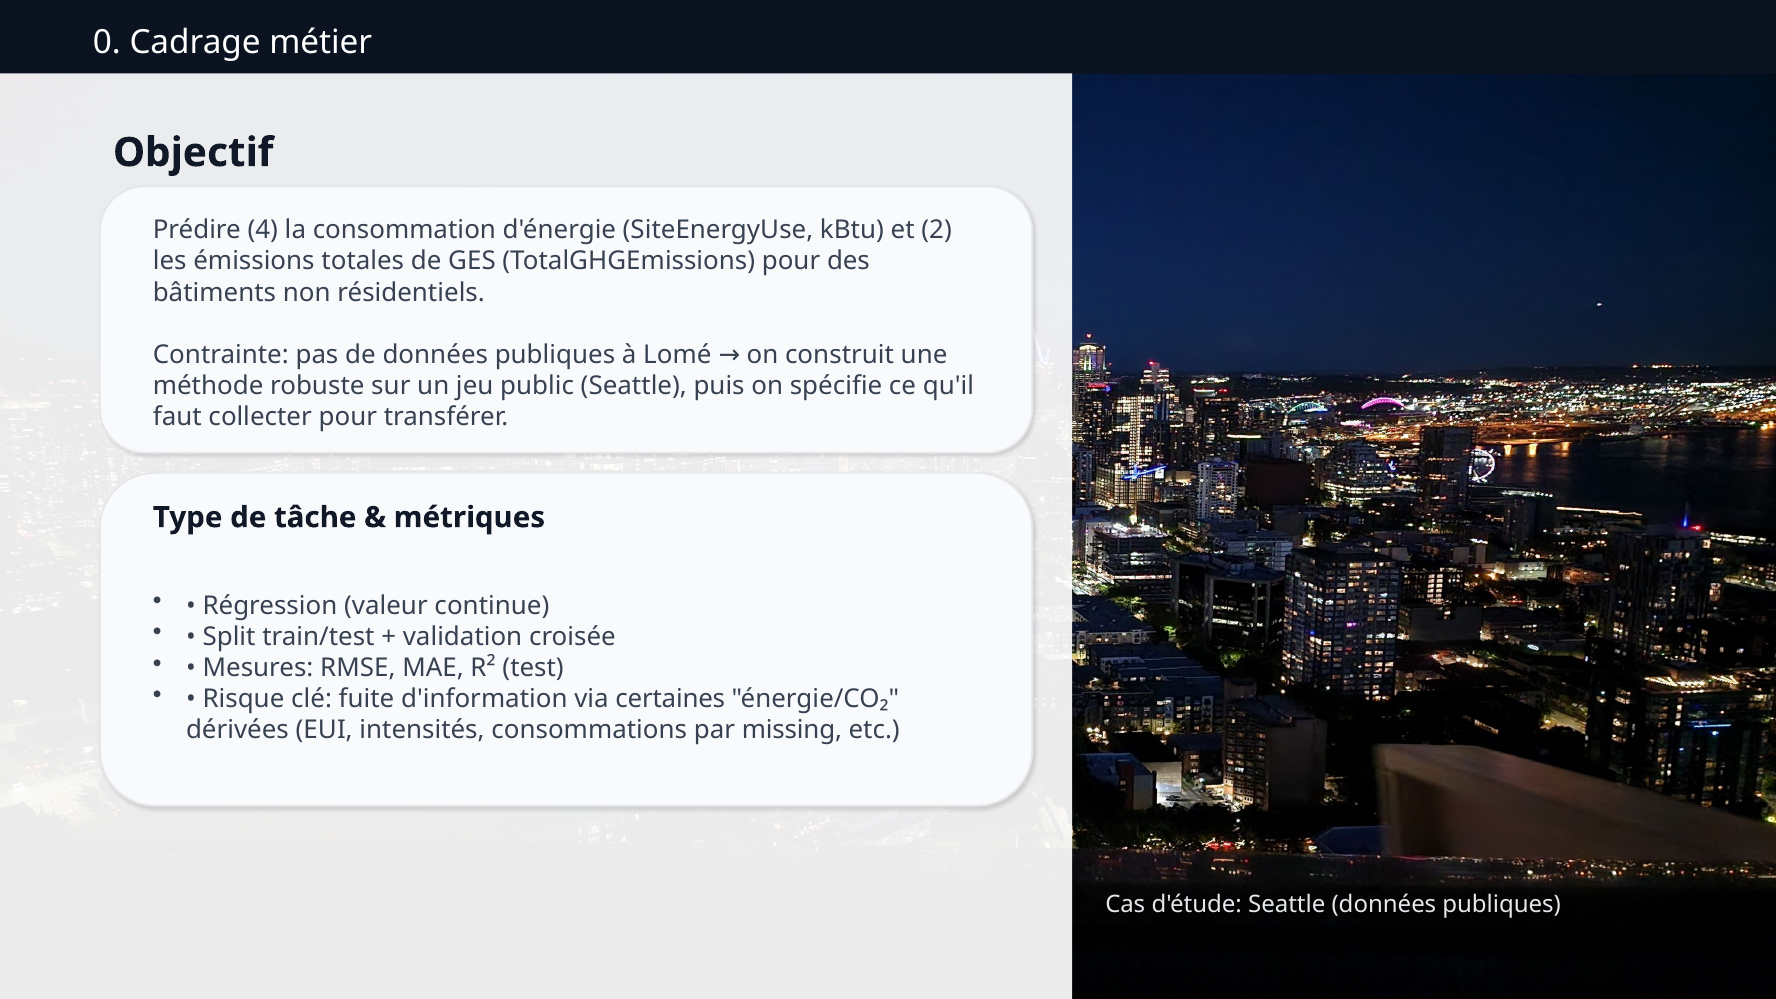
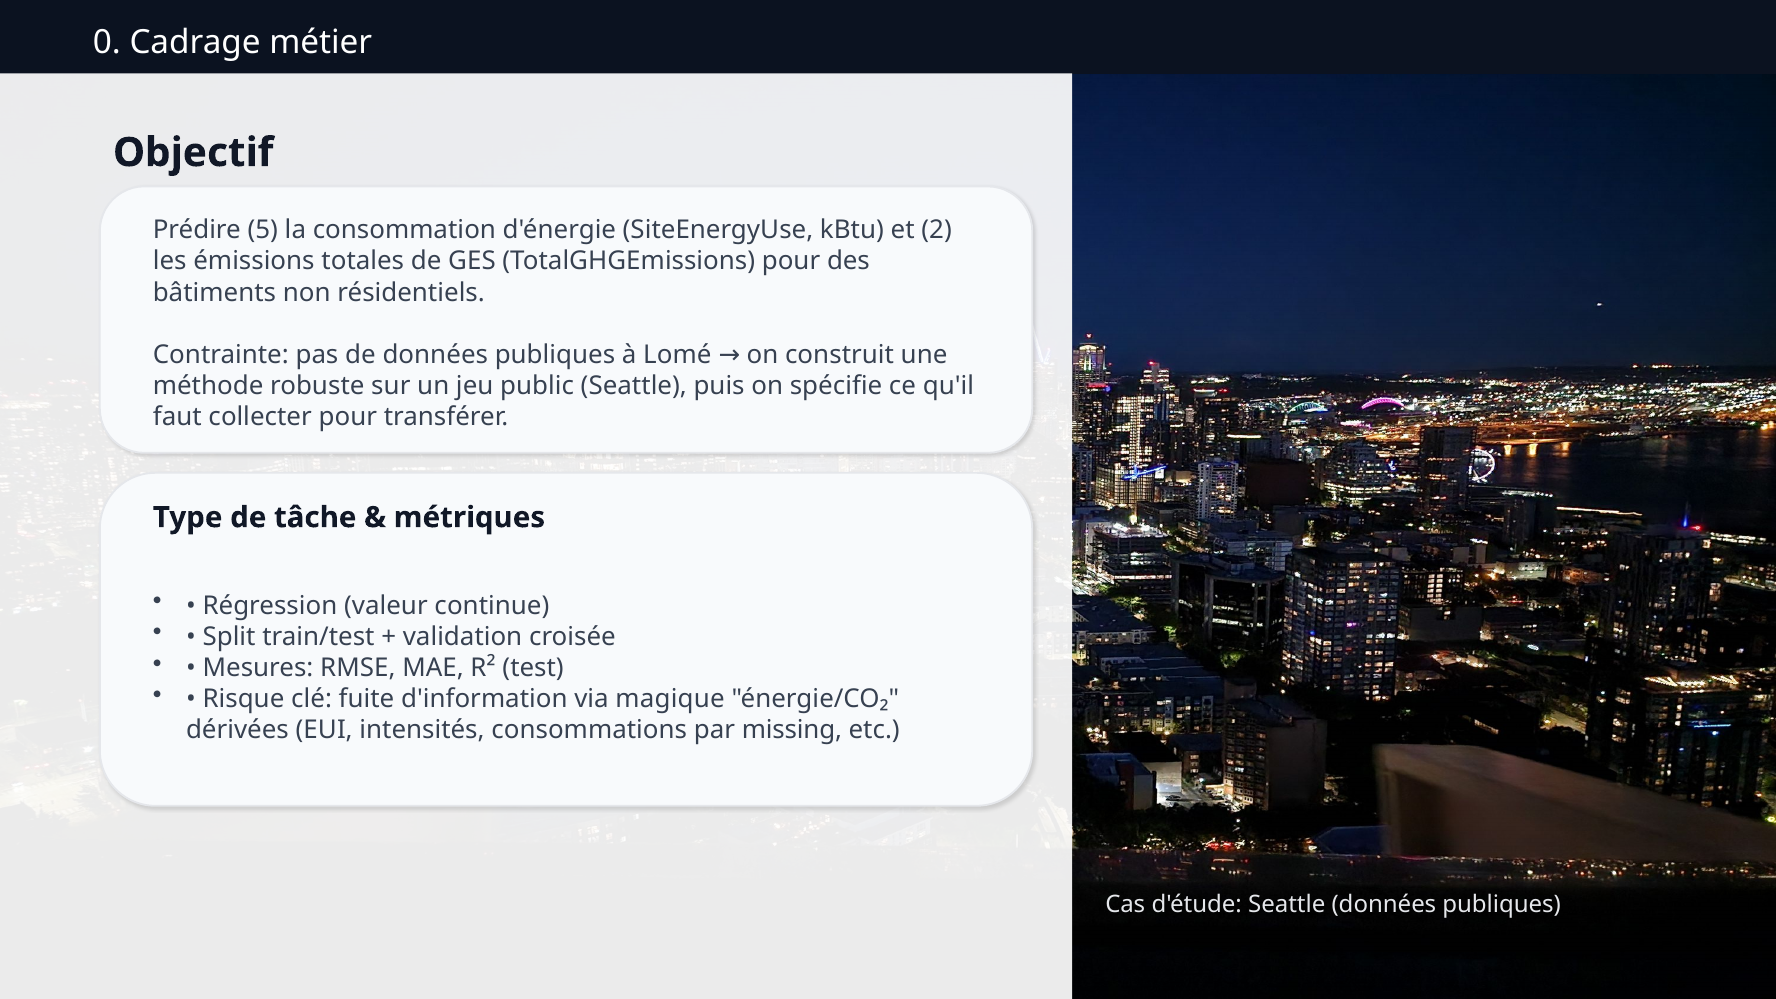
4: 4 -> 5
certaines: certaines -> magique
